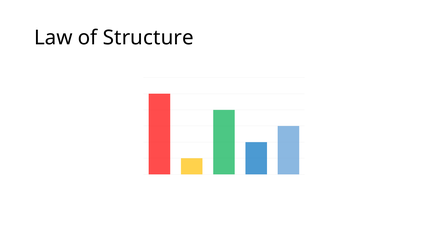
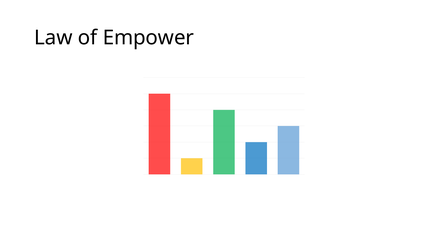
Structure: Structure -> Empower
